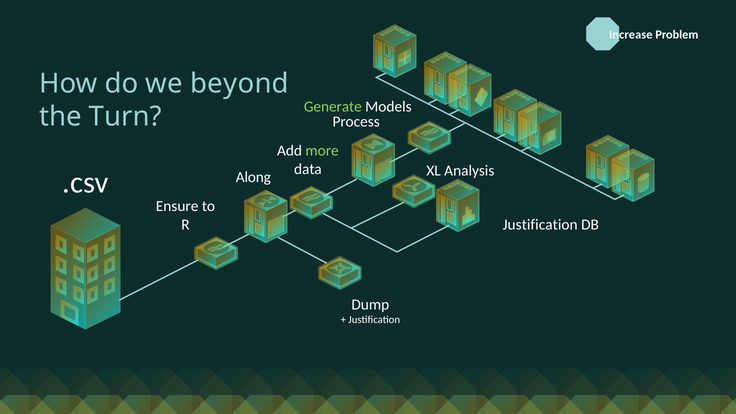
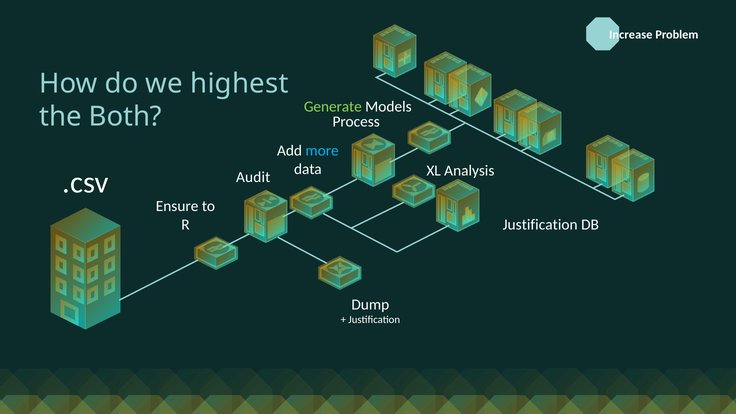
beyond: beyond -> highest
Turn: Turn -> Both
more colour: light green -> light blue
Along: Along -> Audit
